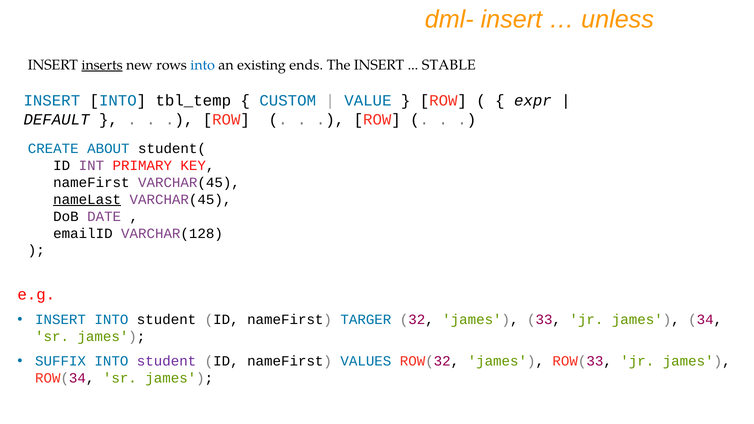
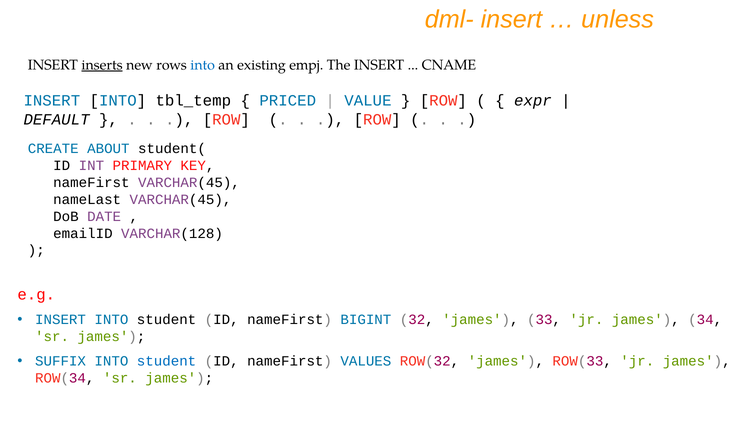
ends: ends -> empj
STABLE: STABLE -> CNAME
CUSTOM: CUSTOM -> PRICED
nameLast underline: present -> none
TARGER: TARGER -> BIGINT
student at (167, 361) colour: purple -> blue
